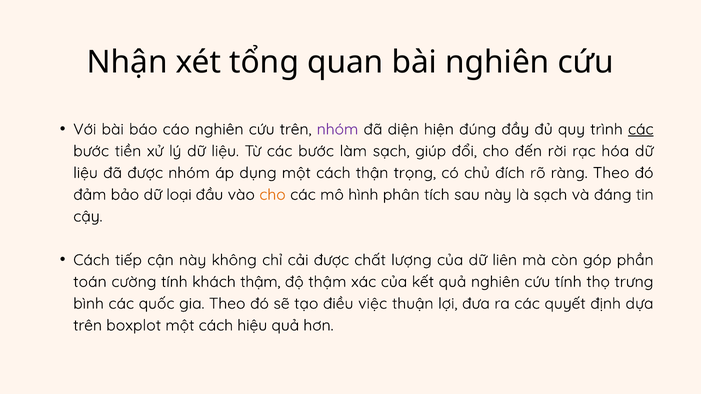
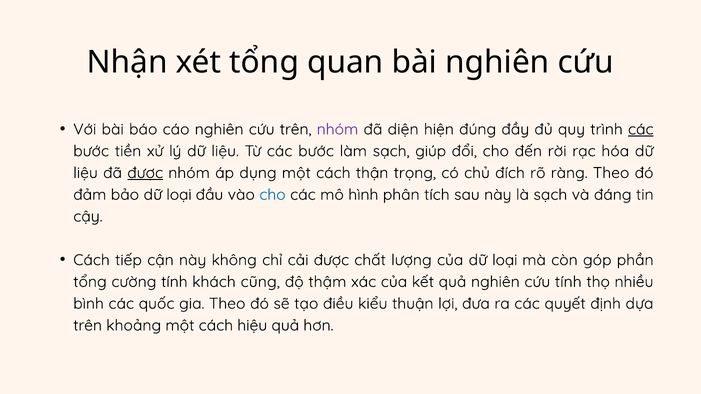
được at (145, 173) underline: none -> present
cho at (272, 195) colour: orange -> blue
của dữ liên: liên -> loại
toán at (90, 282): toán -> tổng
khách thậm: thậm -> cũng
trưng: trưng -> nhiều
việc: việc -> kiểu
boxplot: boxplot -> khoảng
